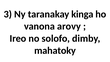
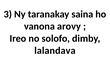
kinga: kinga -> saina
mahatoky: mahatoky -> lalandava
